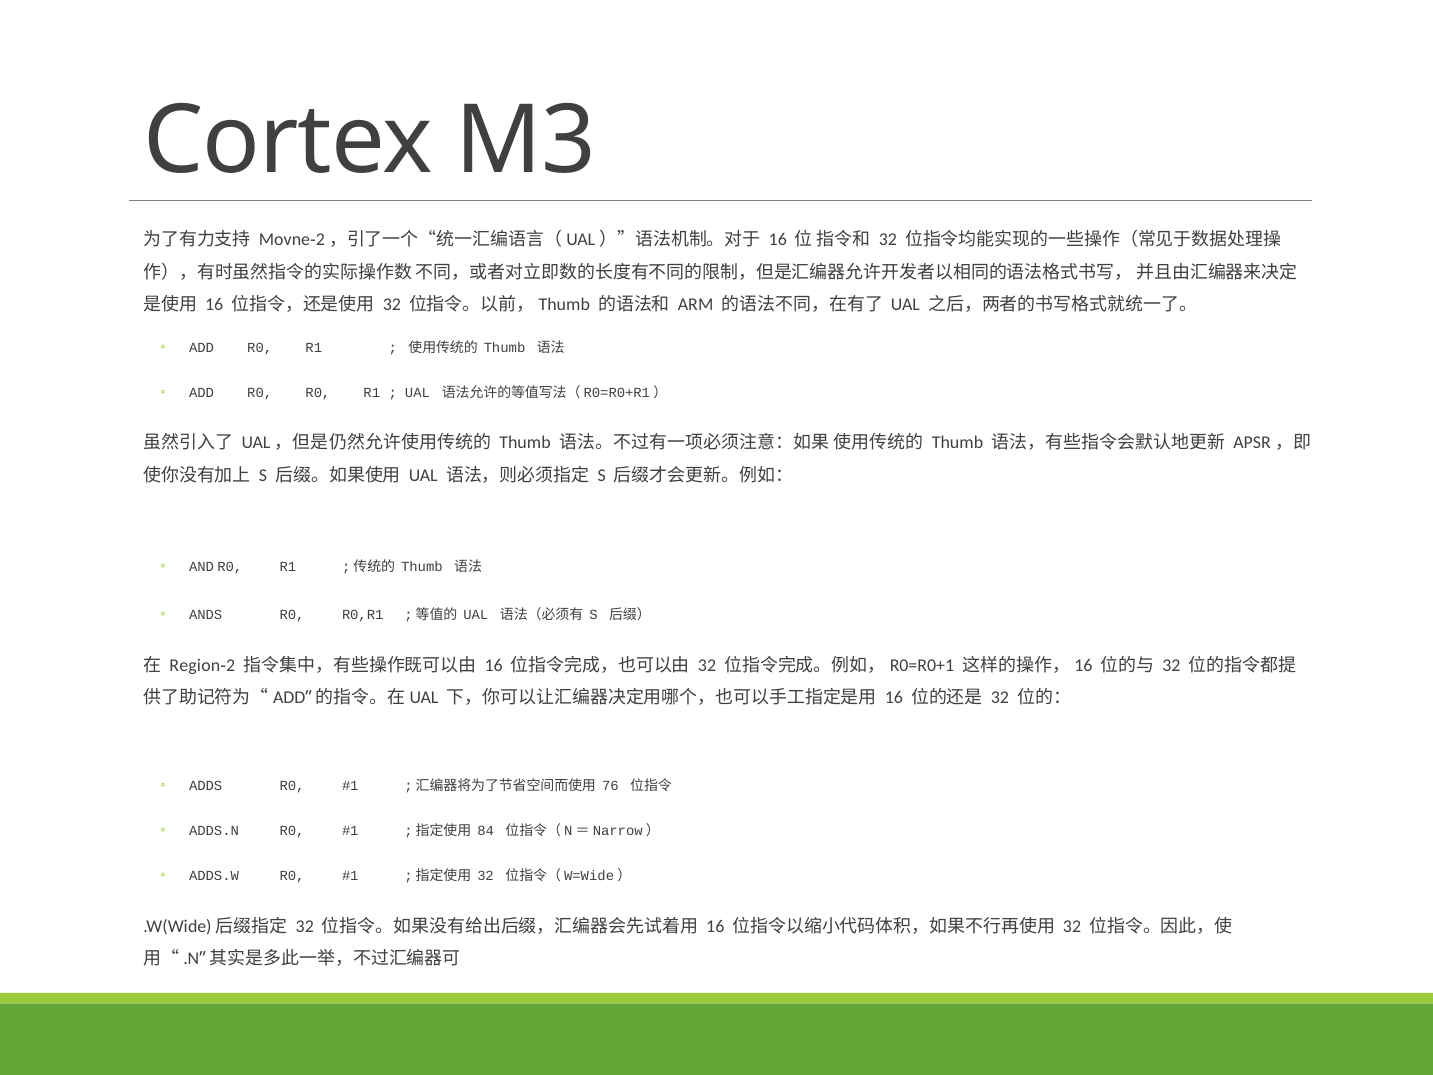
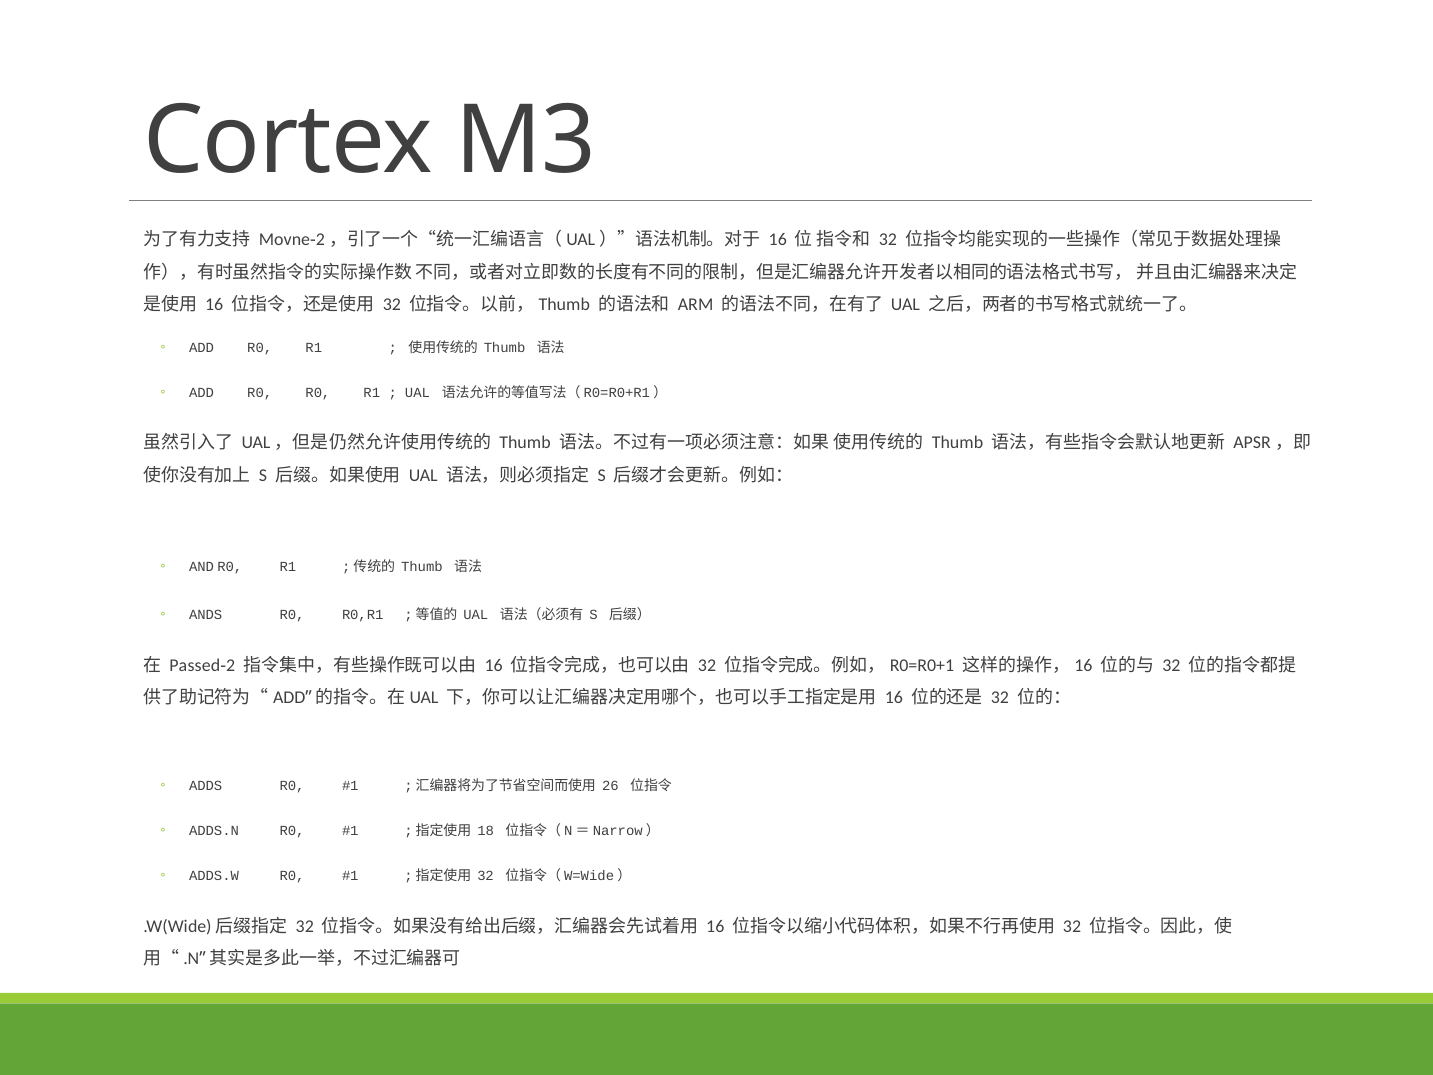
Region: Region -> Passed
76: 76 -> 26
84: 84 -> 18
